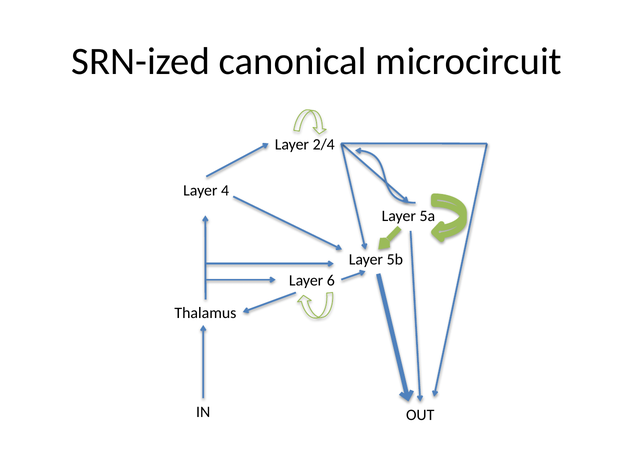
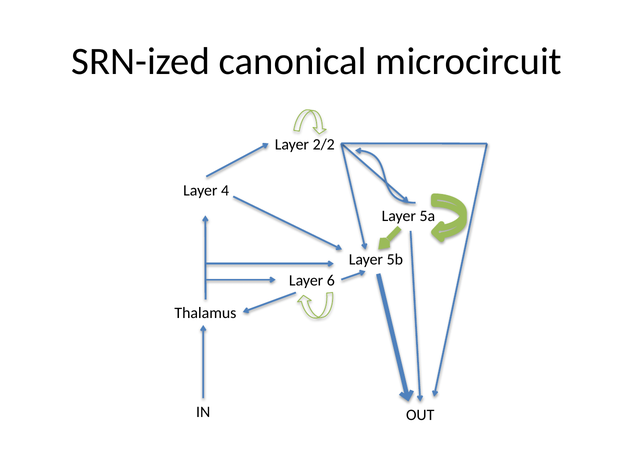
2/4: 2/4 -> 2/2
